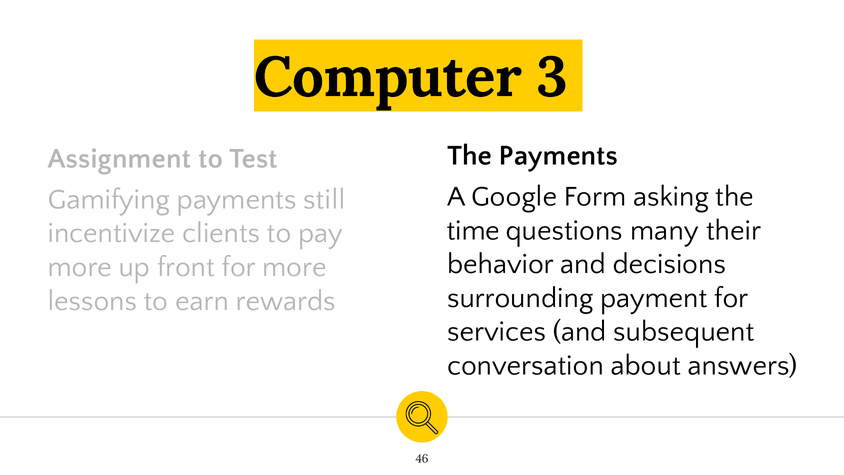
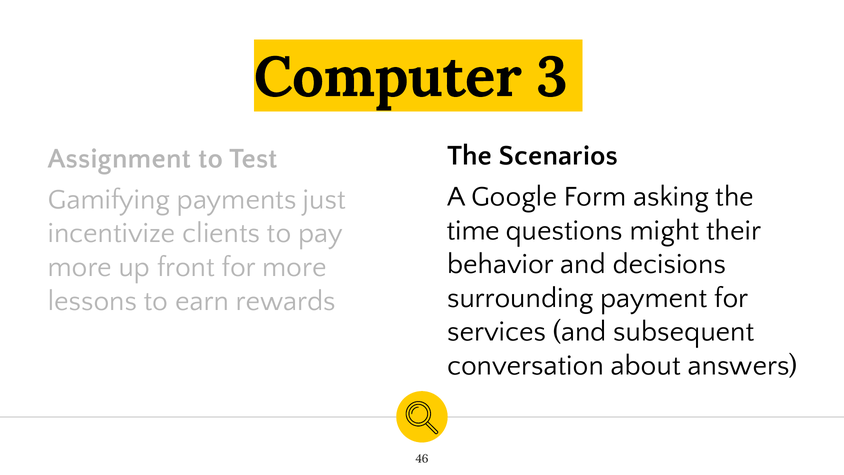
The Payments: Payments -> Scenarios
still: still -> just
many: many -> might
